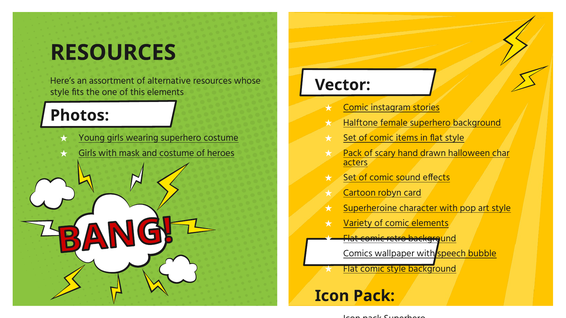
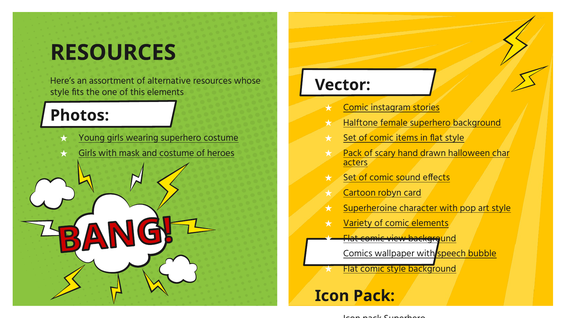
retro: retro -> view
